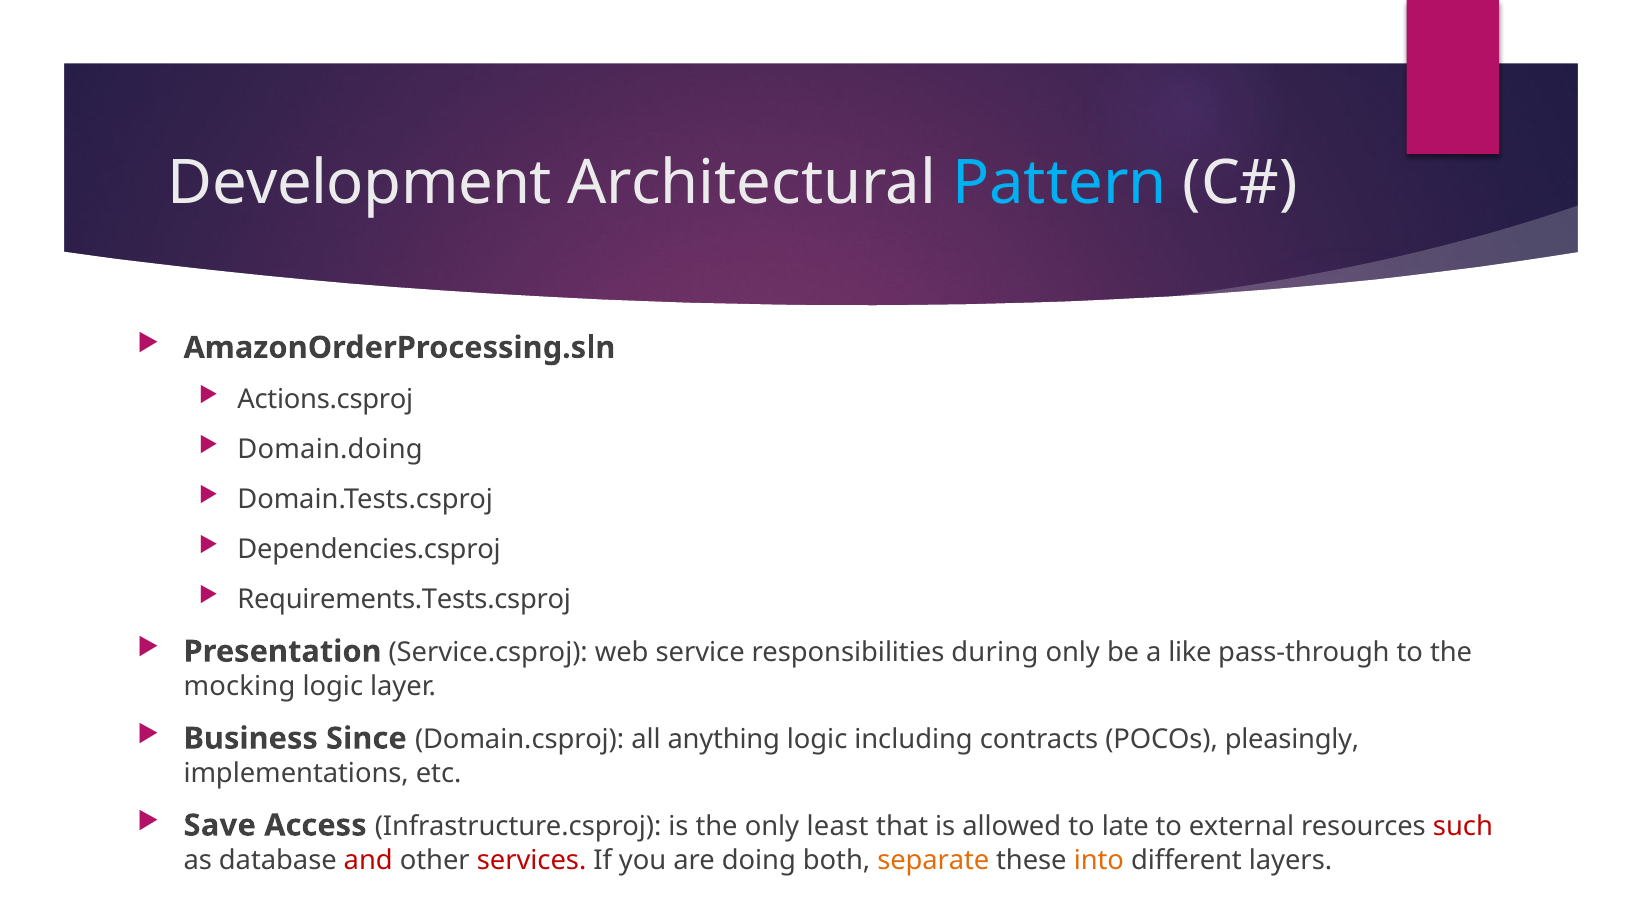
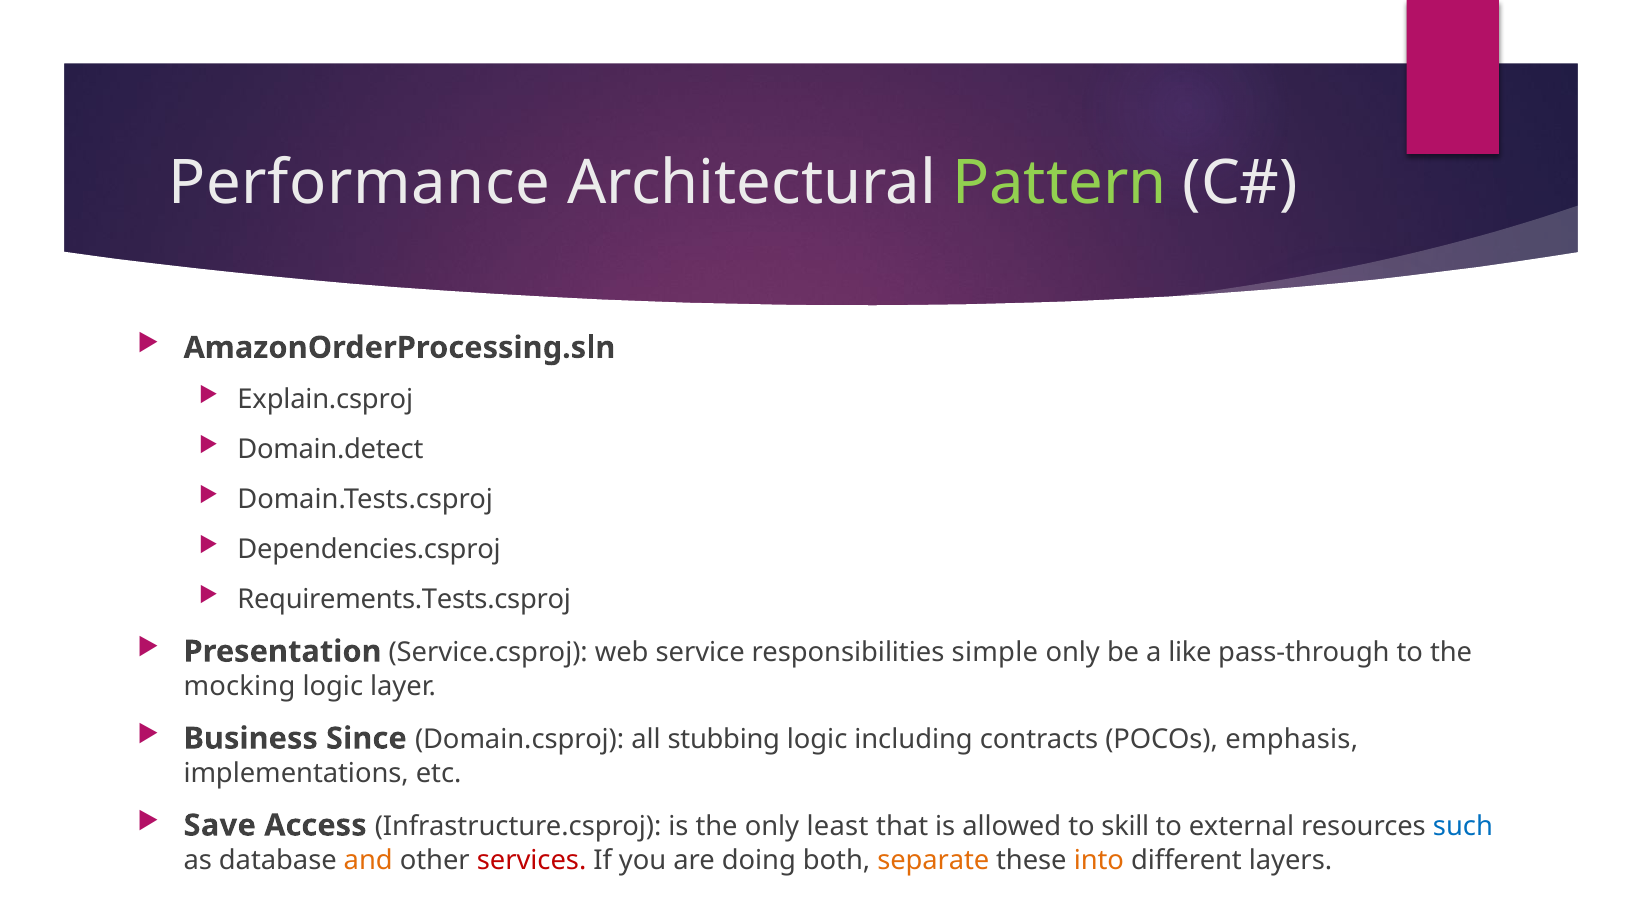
Development: Development -> Performance
Pattern colour: light blue -> light green
Actions.csproj: Actions.csproj -> Explain.csproj
Domain.doing: Domain.doing -> Domain.detect
during: during -> simple
anything: anything -> stubbing
pleasingly: pleasingly -> emphasis
late: late -> skill
such colour: red -> blue
and colour: red -> orange
